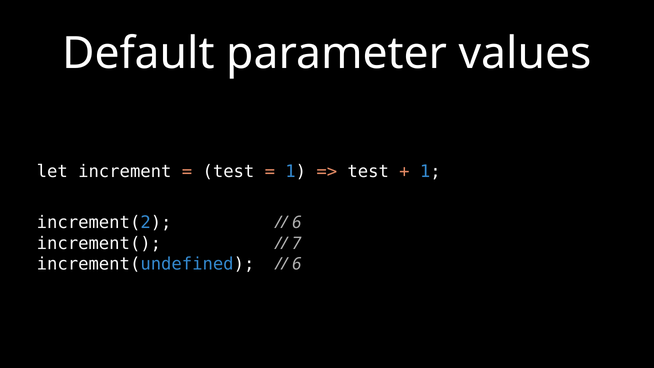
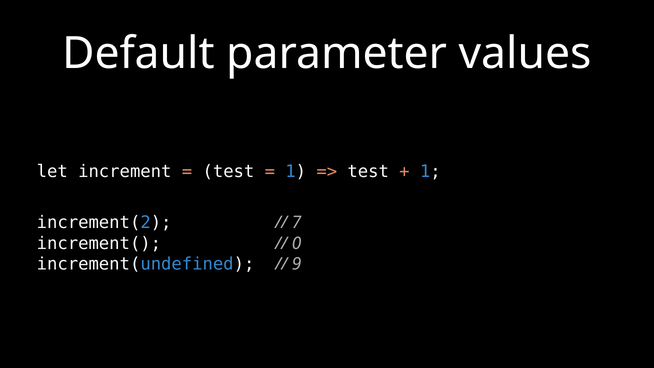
6 at (297, 223): 6 -> 7
7: 7 -> 0
6 at (297, 264): 6 -> 9
